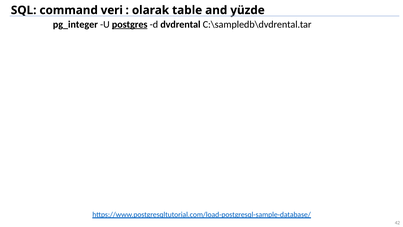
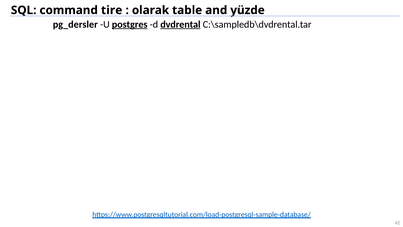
veri: veri -> tire
pg_integer: pg_integer -> pg_dersler
dvdrental underline: none -> present
